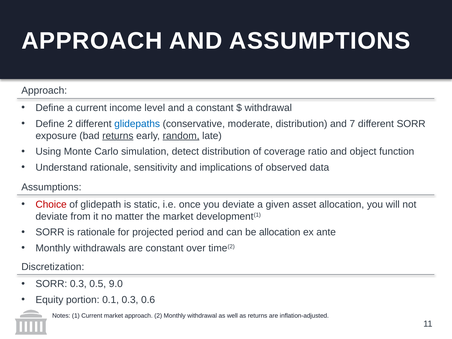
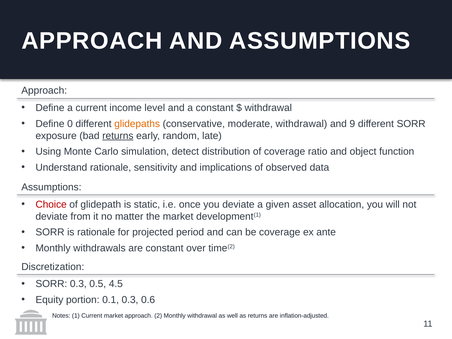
Define 2: 2 -> 0
glidepaths colour: blue -> orange
moderate distribution: distribution -> withdrawal
7: 7 -> 9
random underline: present -> none
be allocation: allocation -> coverage
9.0: 9.0 -> 4.5
